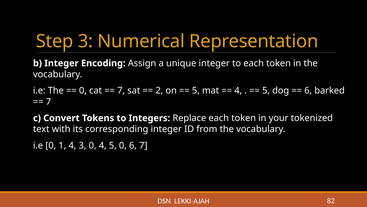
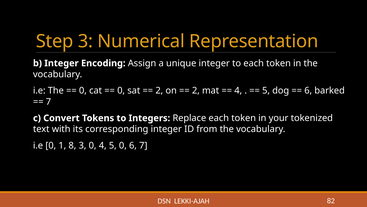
7 at (121, 90): 7 -> 0
5 at (196, 90): 5 -> 2
1 4: 4 -> 8
